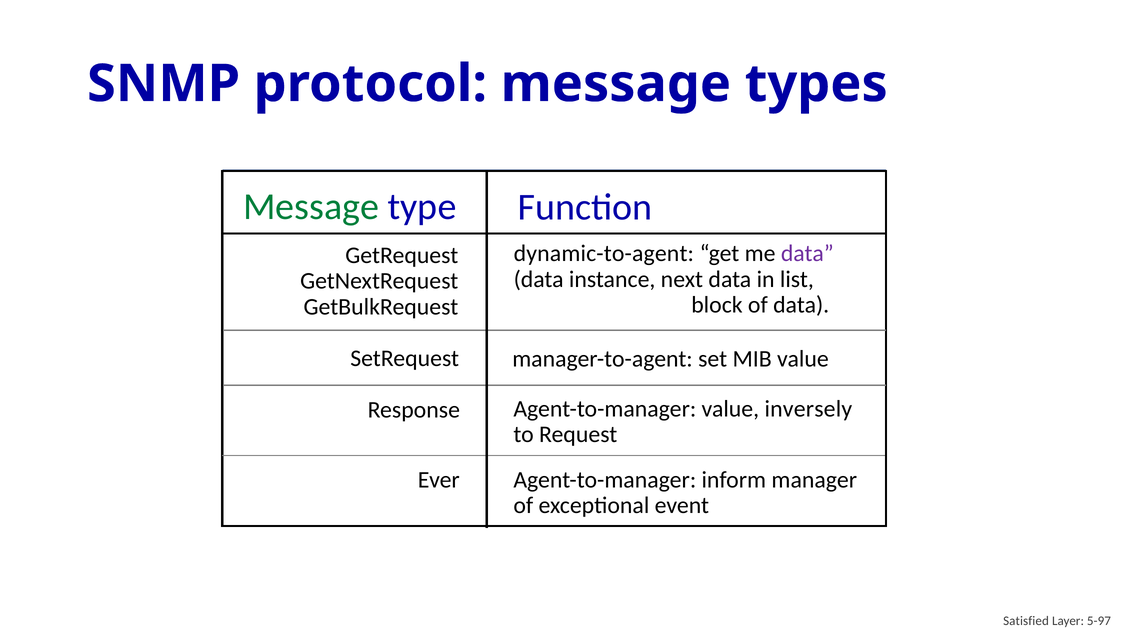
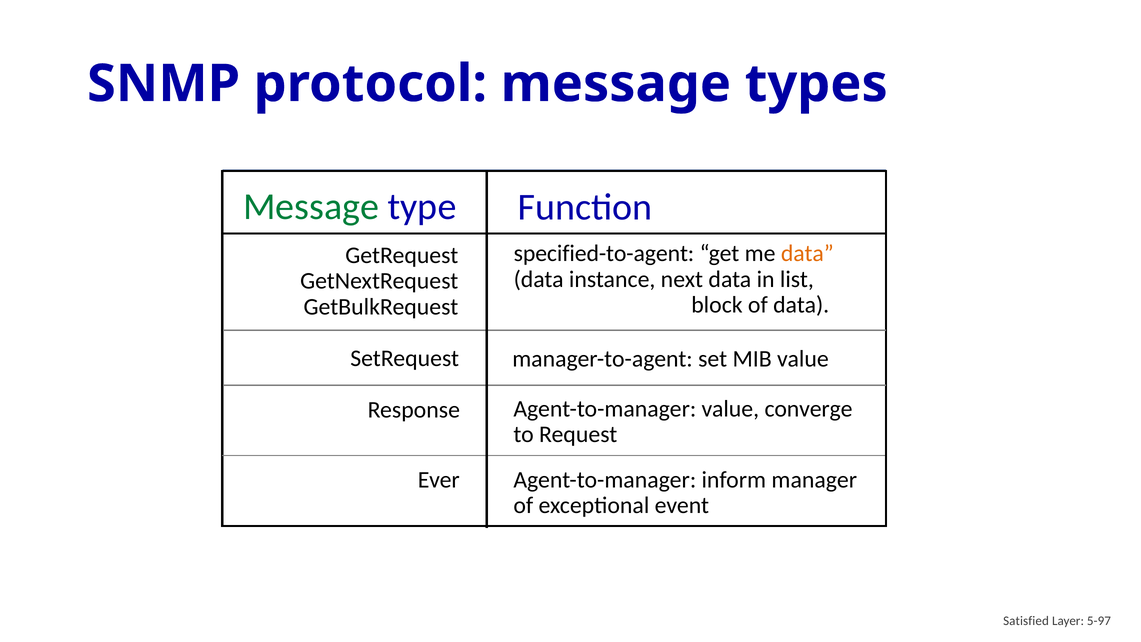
dynamic-to-agent: dynamic-to-agent -> specified-to-agent
data at (807, 254) colour: purple -> orange
inversely: inversely -> converge
